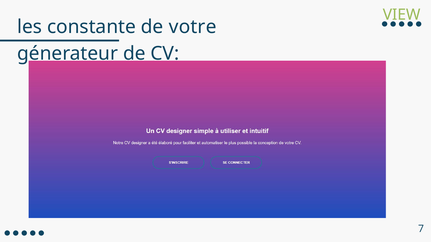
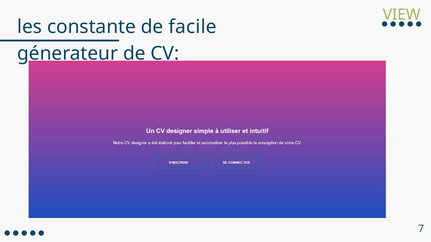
votre: votre -> facile
